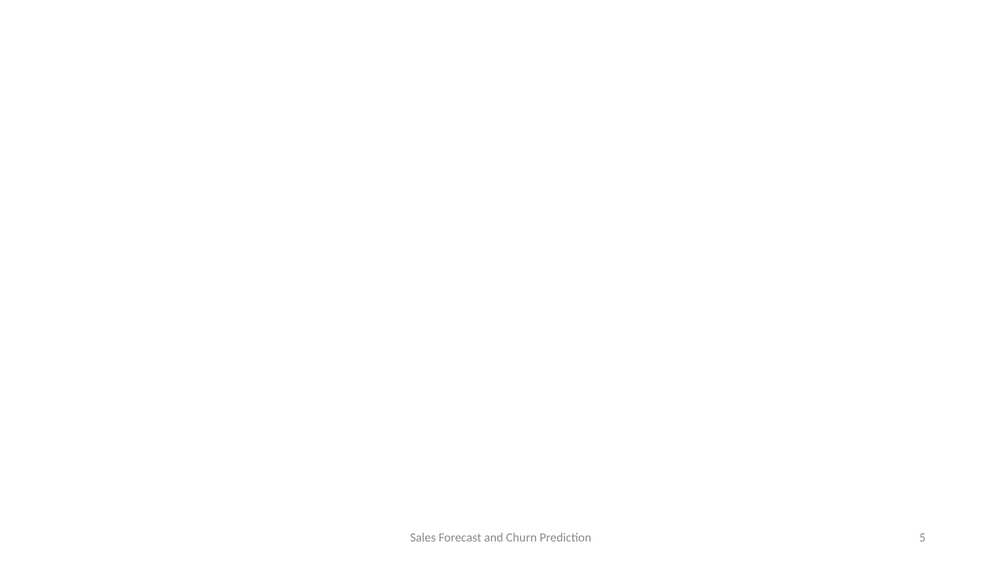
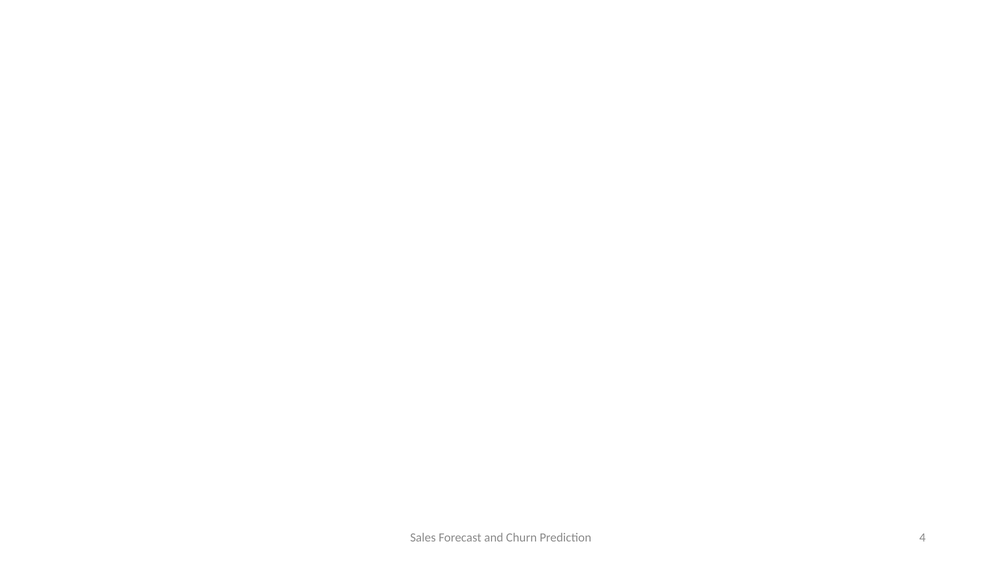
5: 5 -> 4
